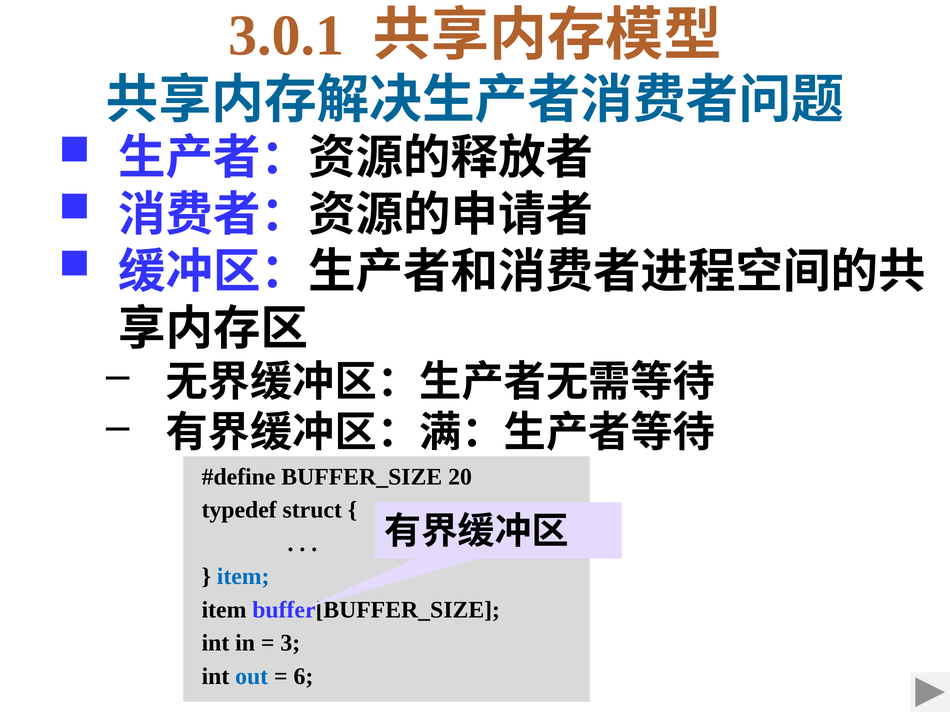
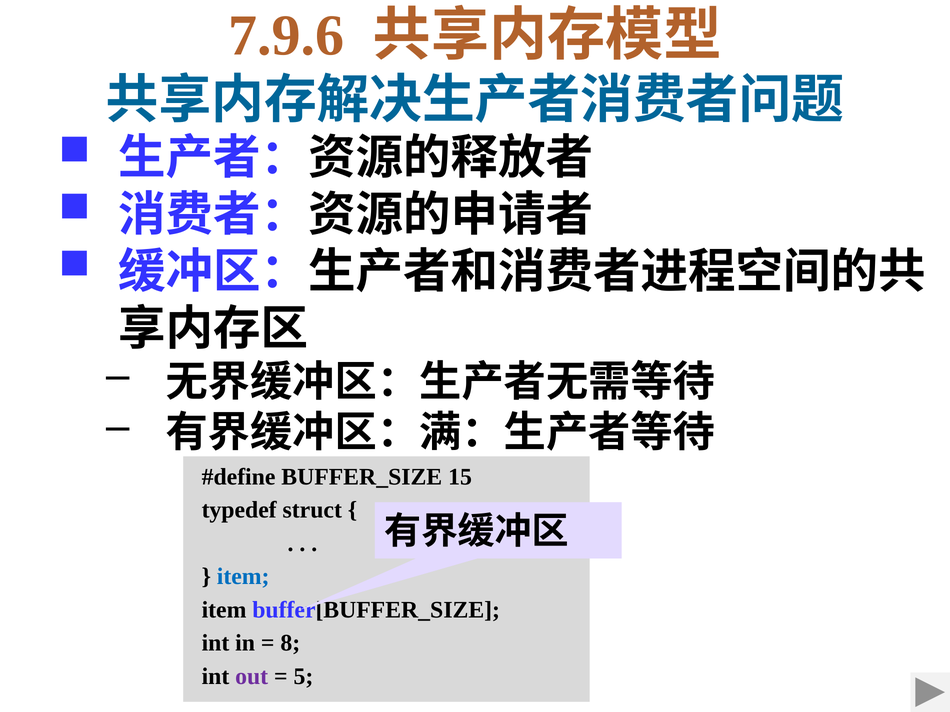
3.0.1: 3.0.1 -> 7.9.6
20: 20 -> 15
3: 3 -> 8
out colour: blue -> purple
6: 6 -> 5
